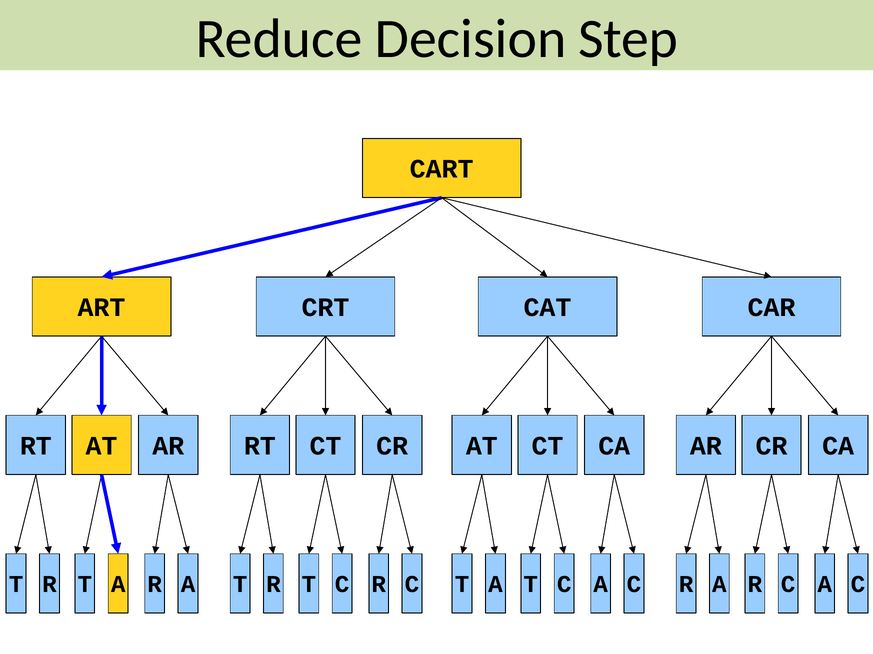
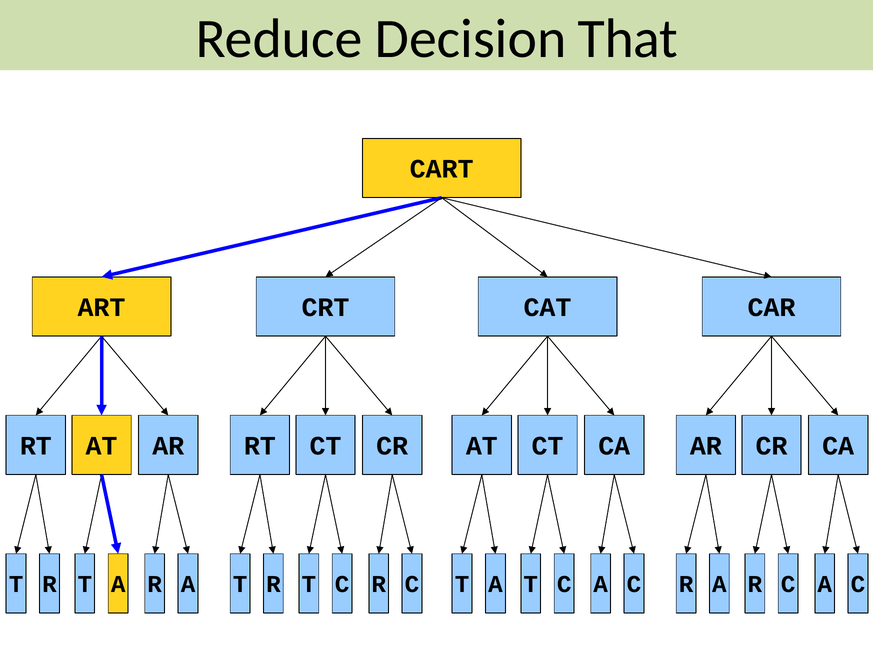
Step: Step -> That
